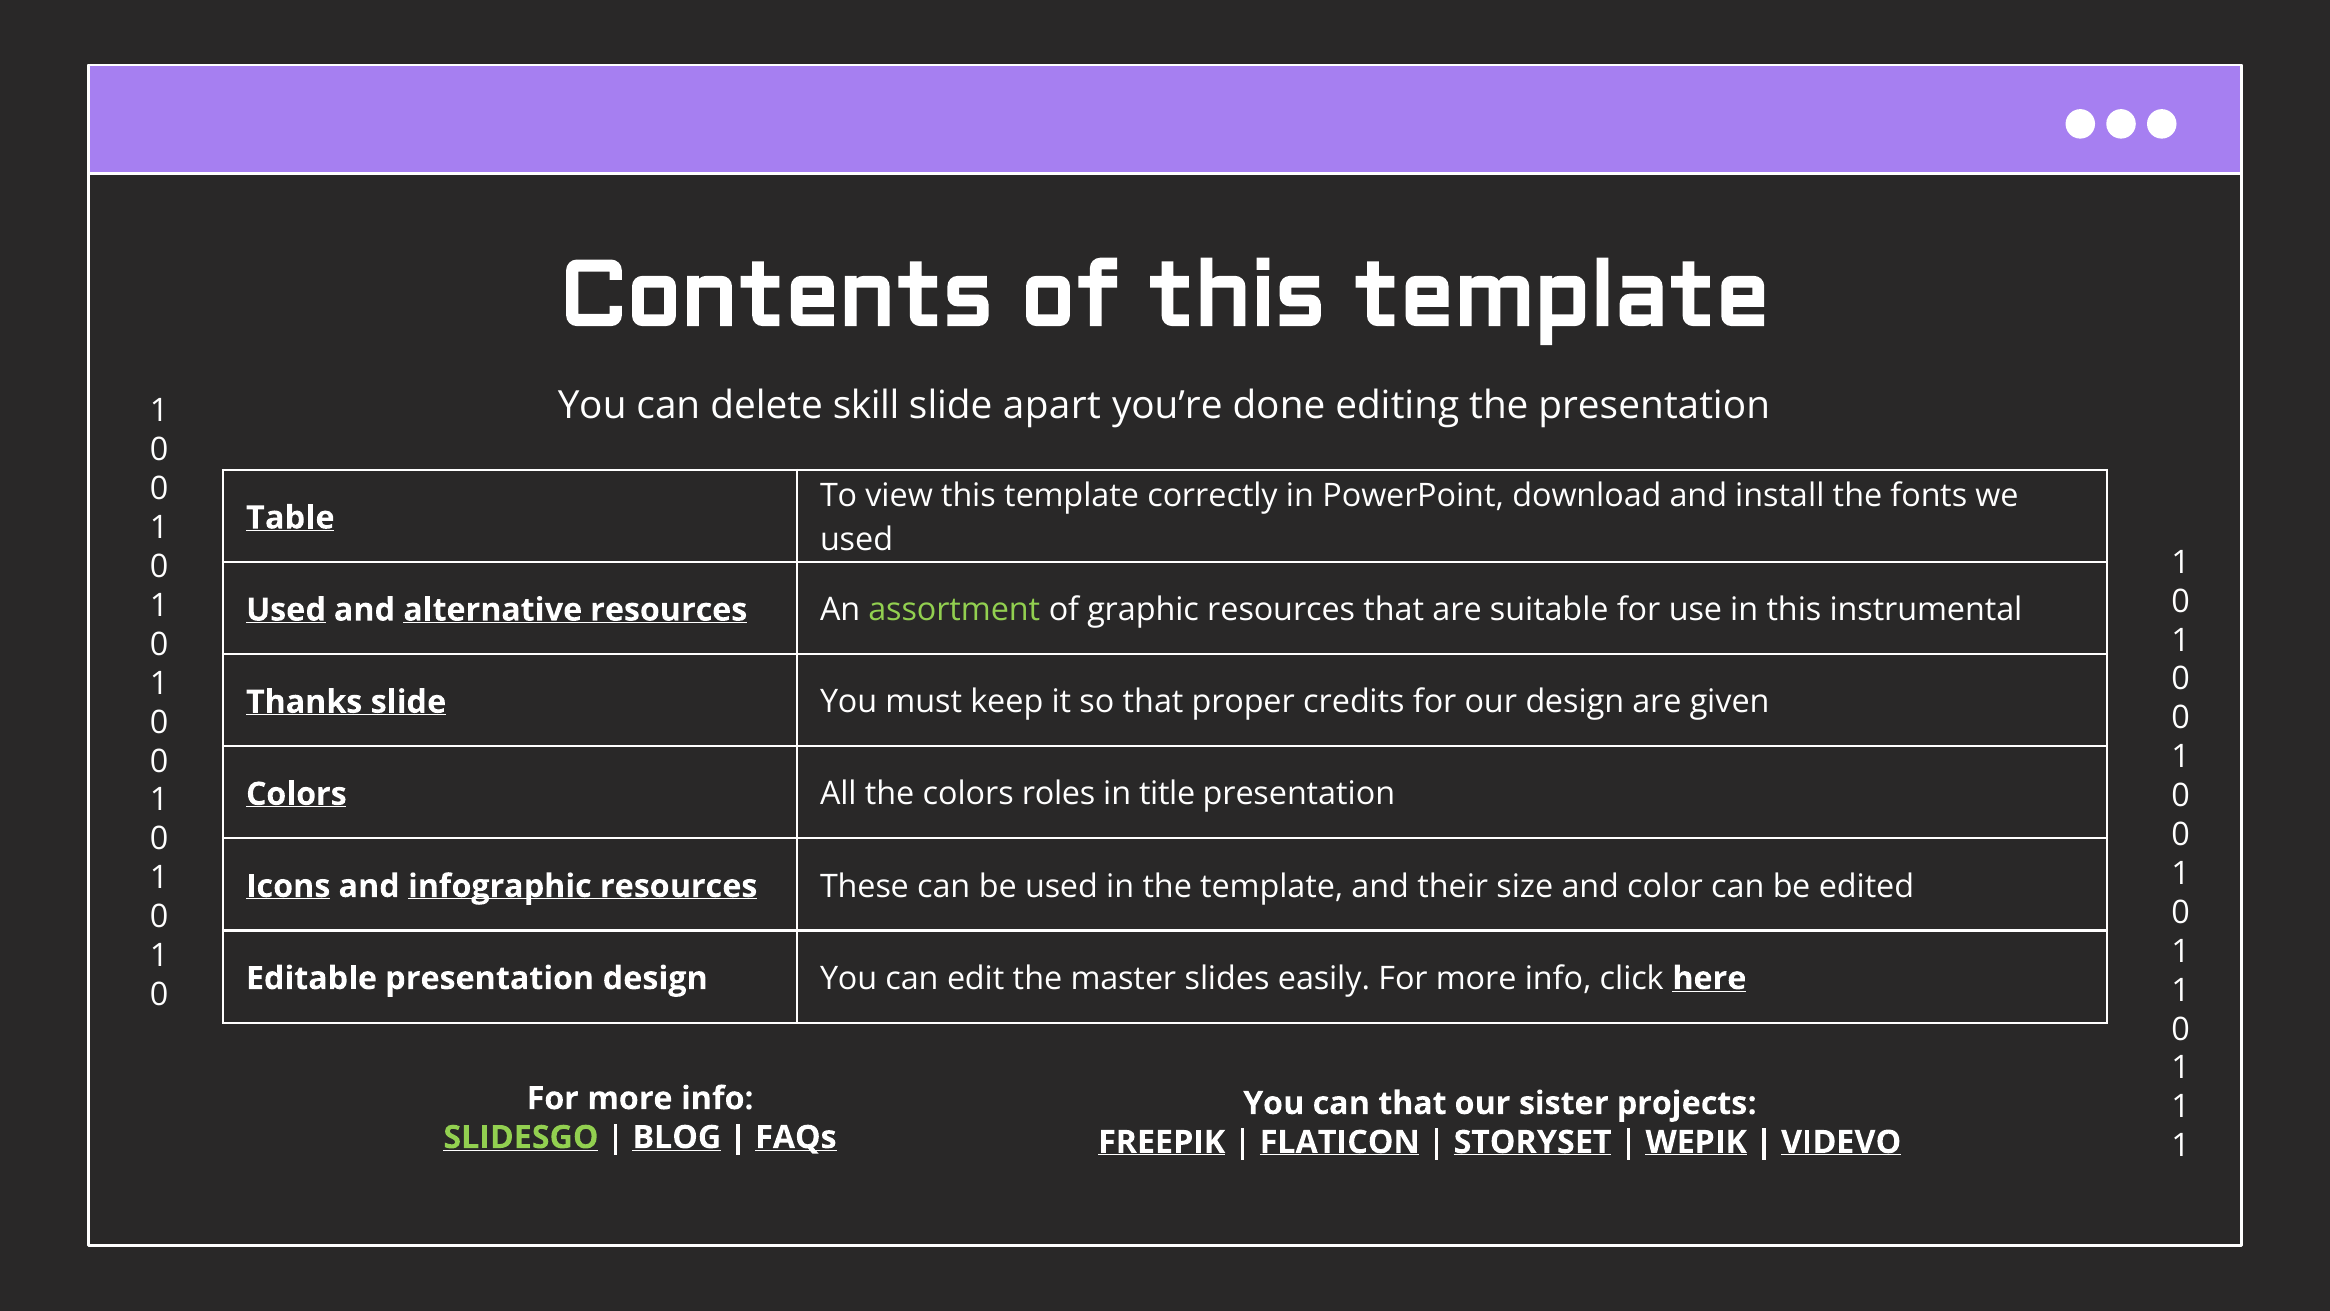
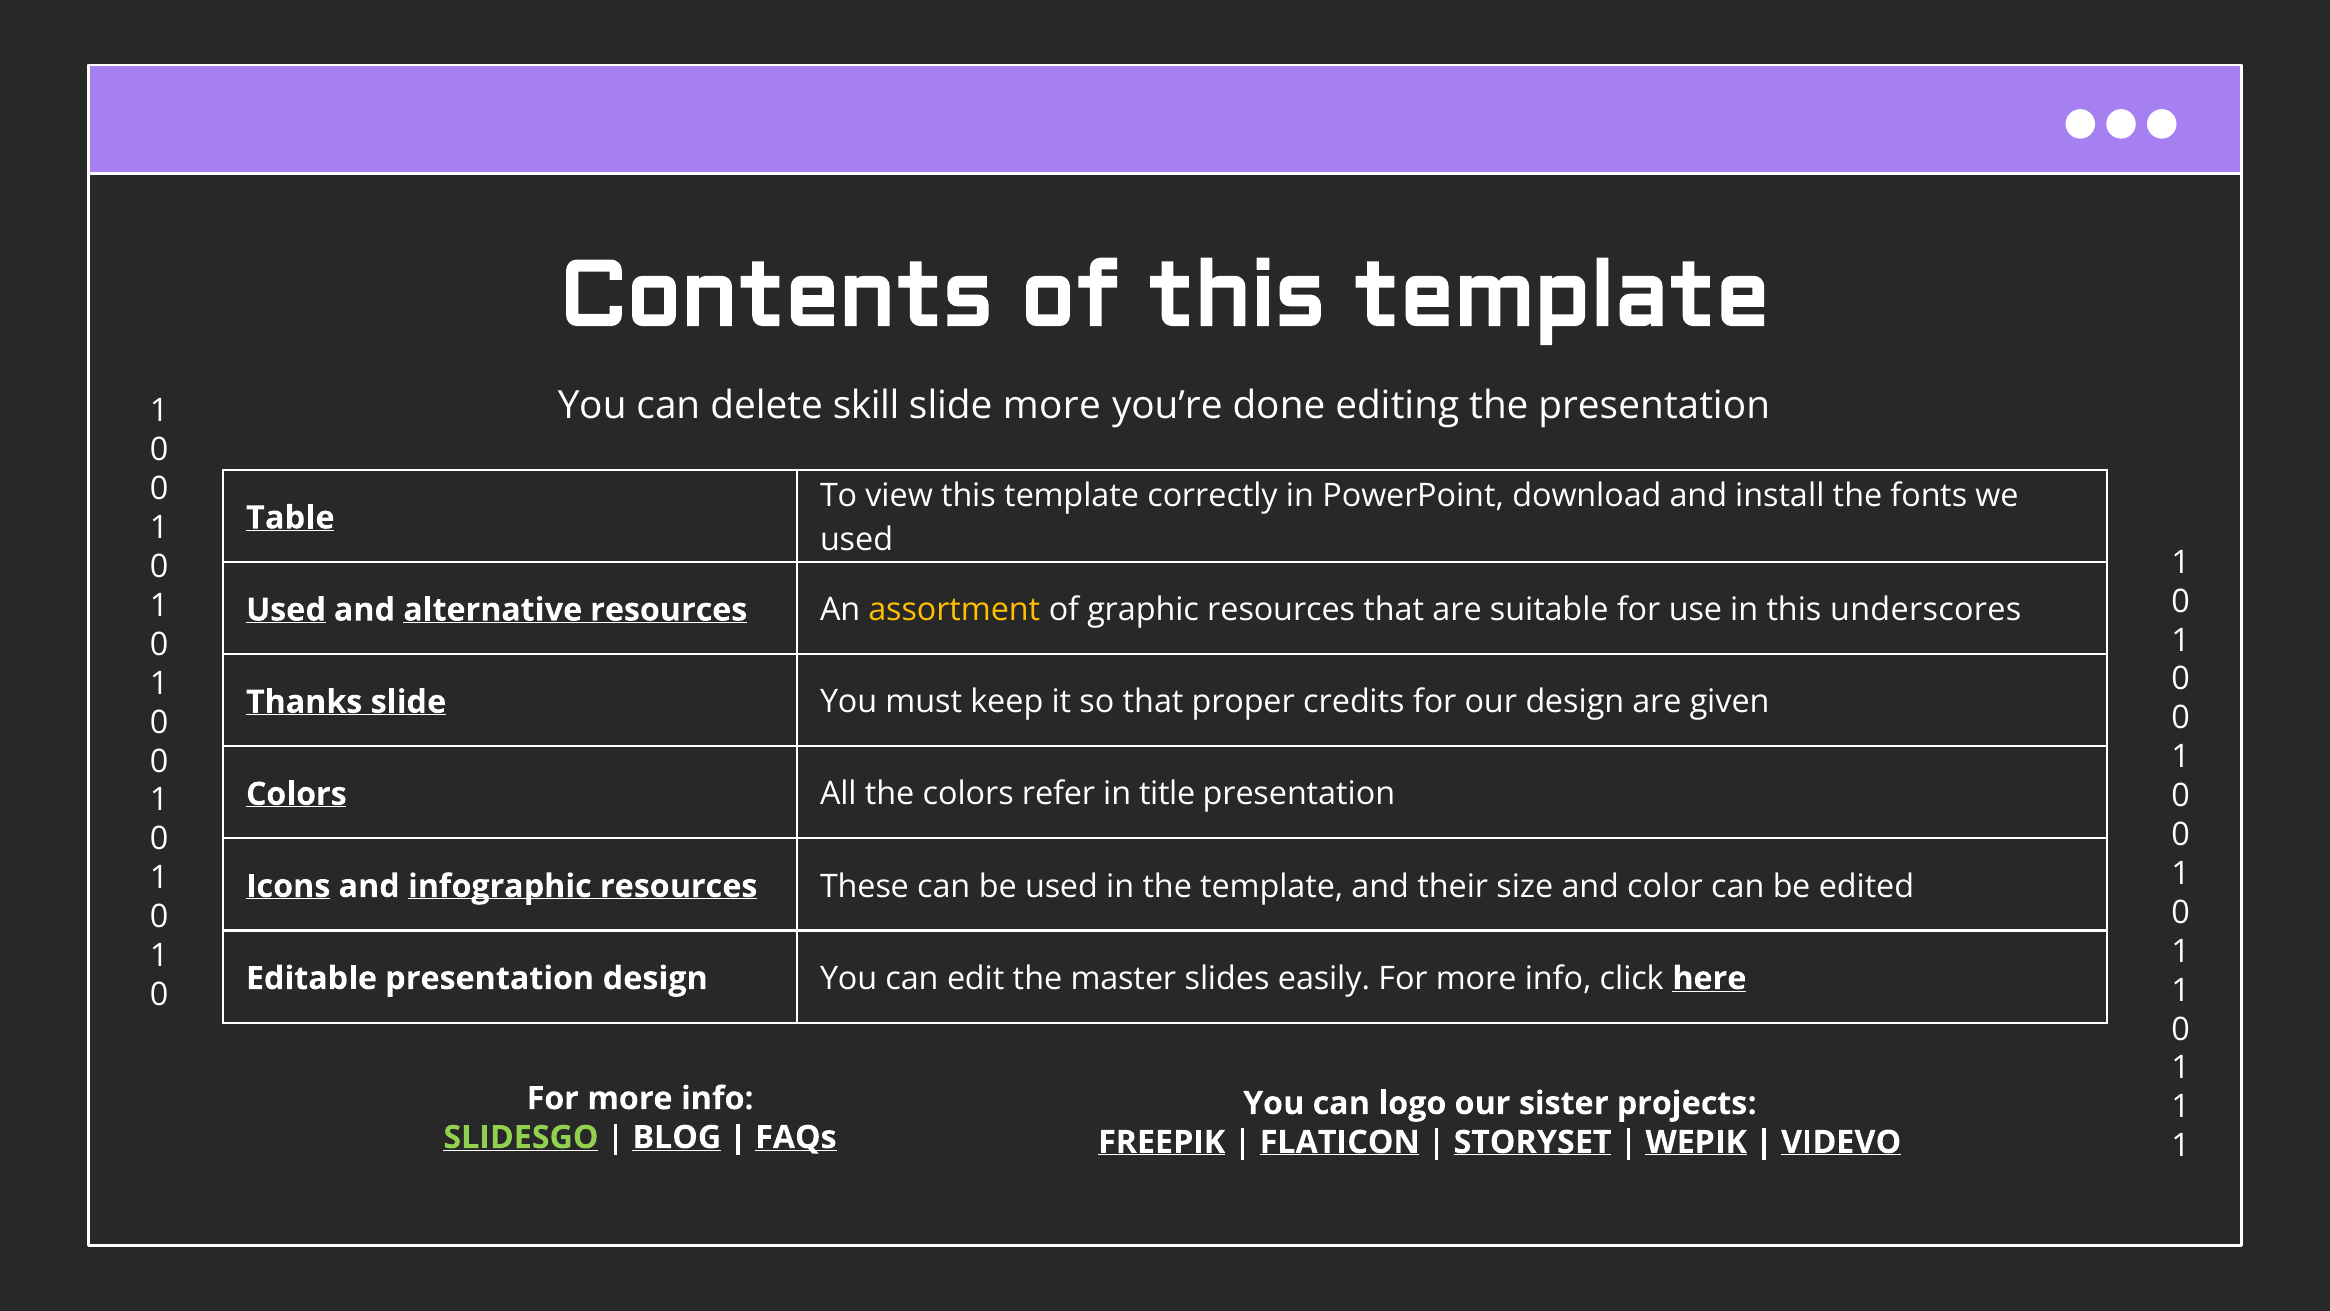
slide apart: apart -> more
assortment colour: light green -> yellow
instrumental: instrumental -> underscores
roles: roles -> refer
can that: that -> logo
